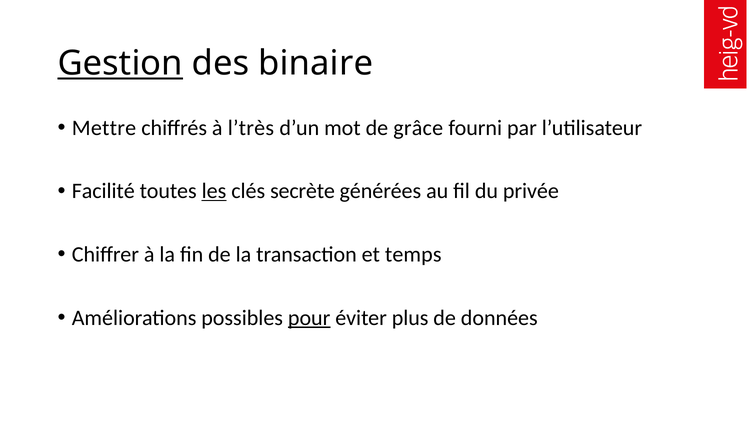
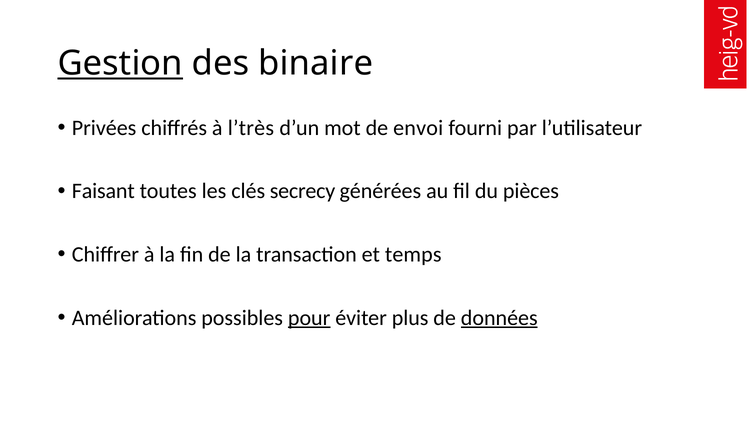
Mettre: Mettre -> Privées
grâce: grâce -> envoi
Facilité: Facilité -> Faisant
les underline: present -> none
secrète: secrète -> secrecy
privée: privée -> pièces
données underline: none -> present
